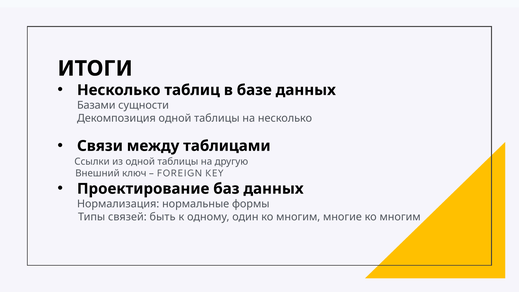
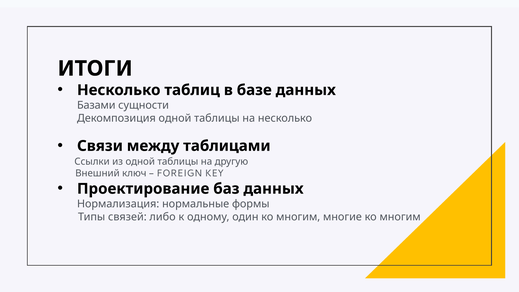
быть: быть -> либо
